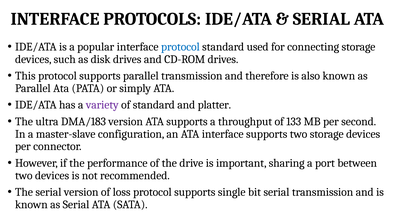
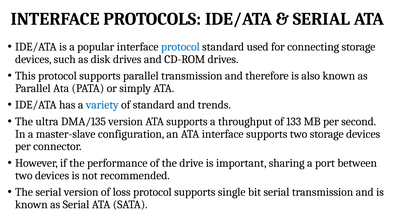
variety colour: purple -> blue
platter: platter -> trends
DMA/183: DMA/183 -> DMA/135
